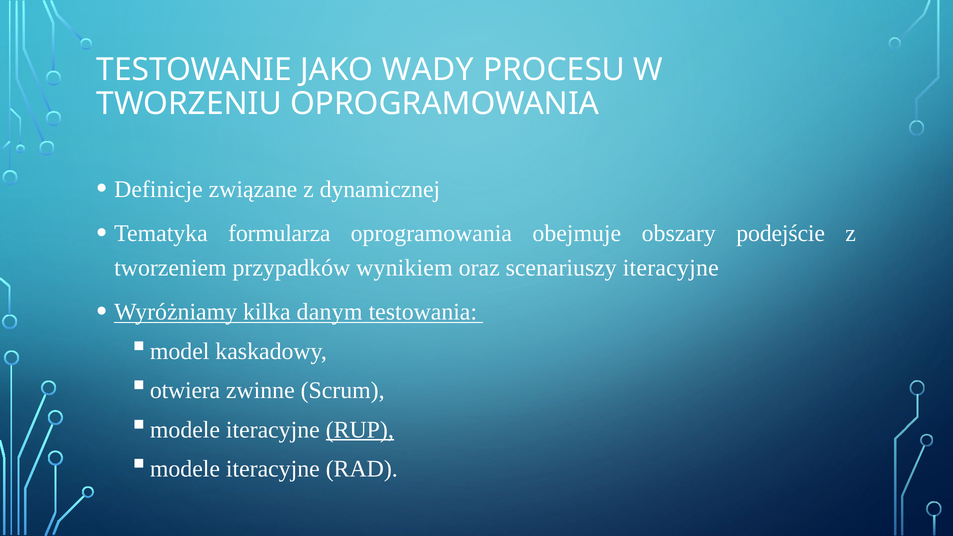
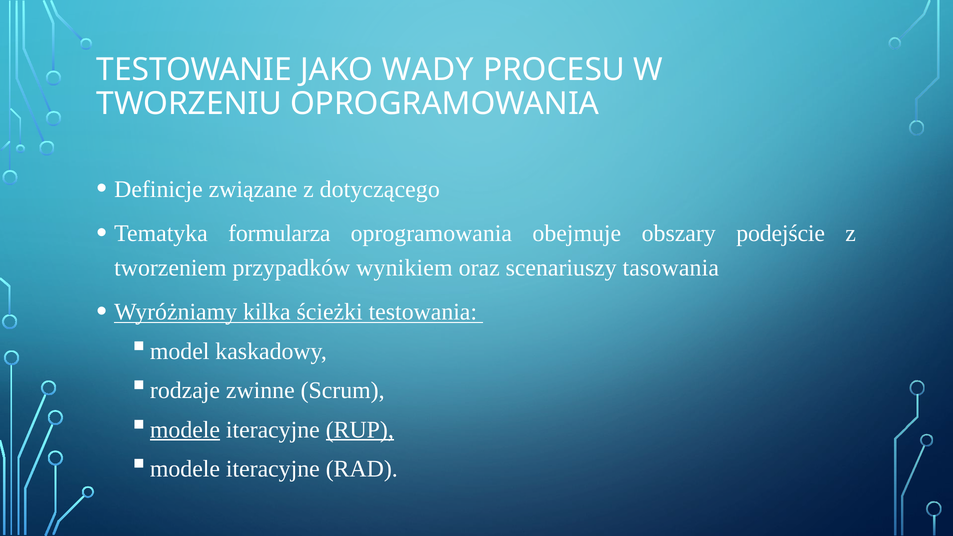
dynamicznej: dynamicznej -> dotyczącego
scenariuszy iteracyjne: iteracyjne -> tasowania
danym: danym -> ścieżki
otwiera: otwiera -> rodzaje
modele at (185, 430) underline: none -> present
